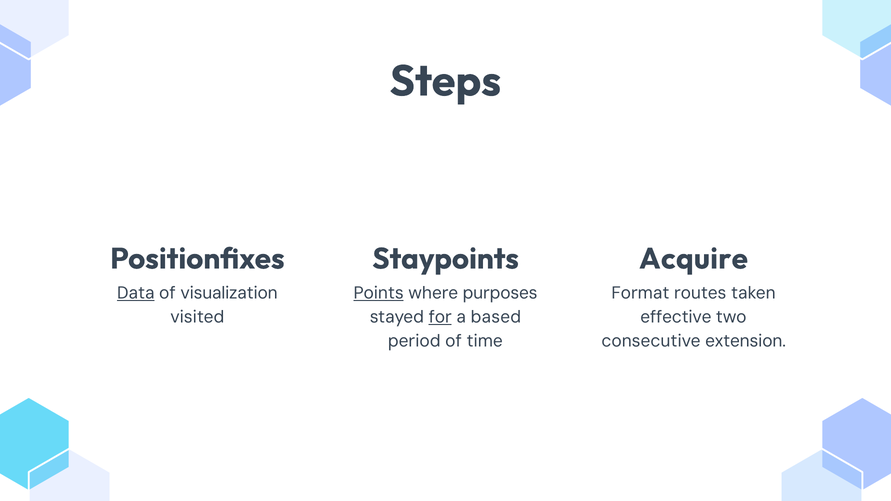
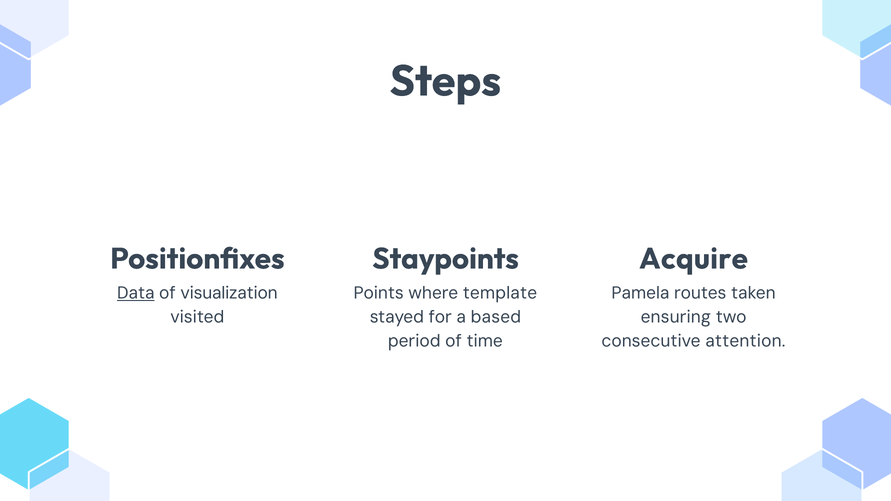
Points underline: present -> none
purposes: purposes -> template
Format: Format -> Pamela
for underline: present -> none
effective: effective -> ensuring
extension: extension -> attention
